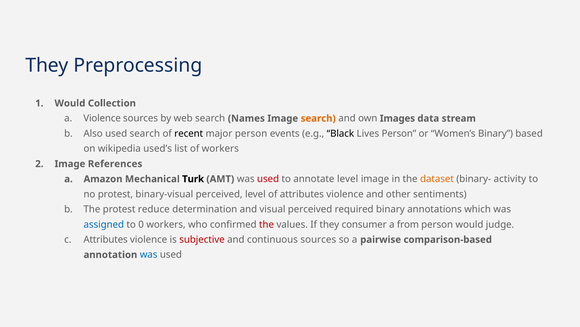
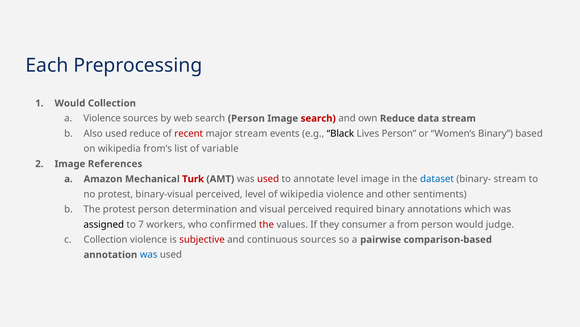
They at (47, 65): They -> Each
search Names: Names -> Person
search at (318, 118) colour: orange -> red
own Images: Images -> Reduce
used search: search -> reduce
recent colour: black -> red
major person: person -> stream
used’s: used’s -> from’s
of workers: workers -> variable
Turk colour: black -> red
dataset colour: orange -> blue
binary- activity: activity -> stream
of attributes: attributes -> wikipedia
protest reduce: reduce -> person
assigned colour: blue -> black
0: 0 -> 7
Attributes at (106, 239): Attributes -> Collection
